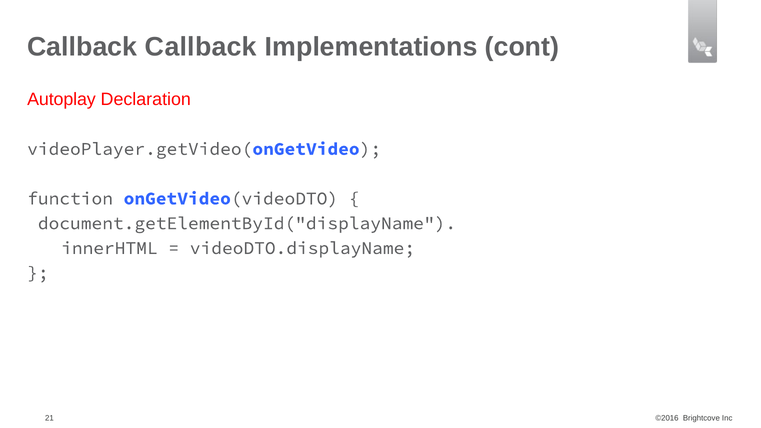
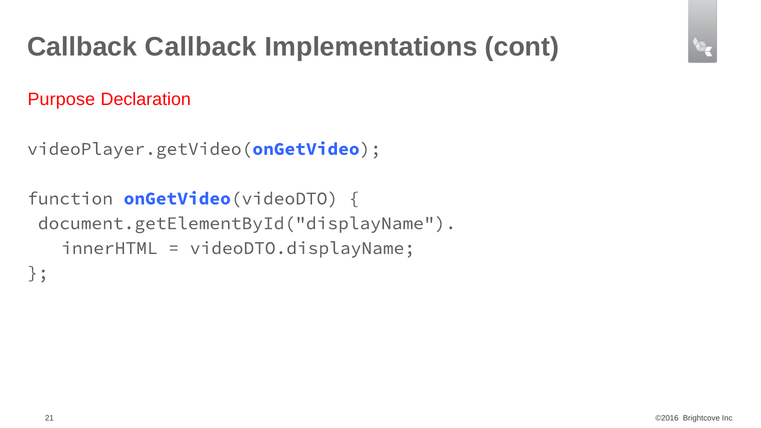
Autoplay: Autoplay -> Purpose
